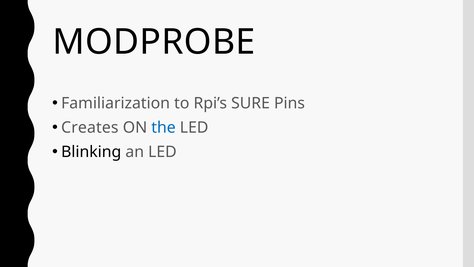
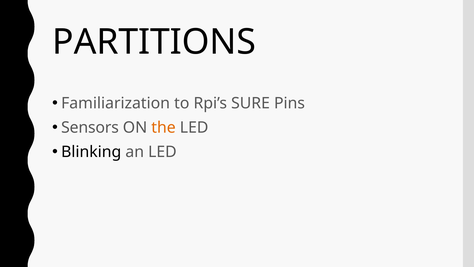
MODPROBE: MODPROBE -> PARTITIONS
Creates: Creates -> Sensors
the colour: blue -> orange
